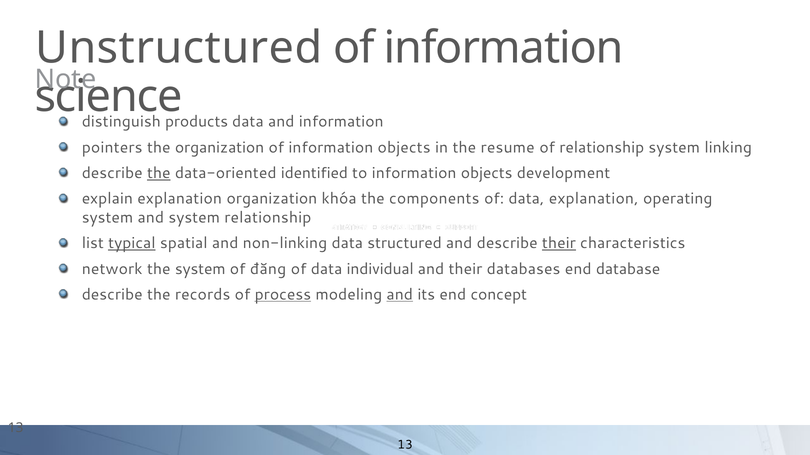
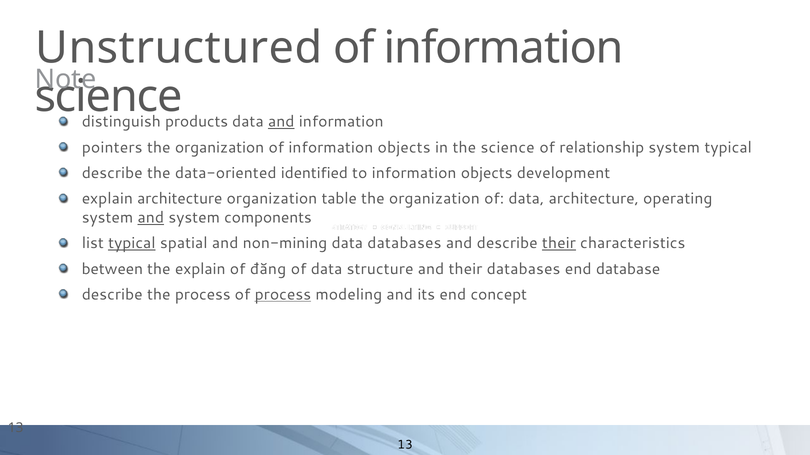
and at (281, 122) underline: none -> present
the resume: resume -> science
system linking: linking -> typical
the at (159, 173) underline: present -> none
explain explanation: explanation -> architecture
khóa: khóa -> table
components at (434, 199): components -> organization
data explanation: explanation -> architecture
and at (151, 218) underline: none -> present
system relationship: relationship -> components
non-linking: non-linking -> non-mining
data structured: structured -> databases
network: network -> between
the system: system -> explain
individual: individual -> structure
the records: records -> process
and at (400, 295) underline: present -> none
